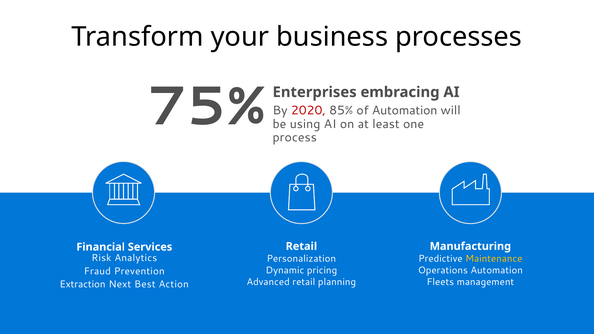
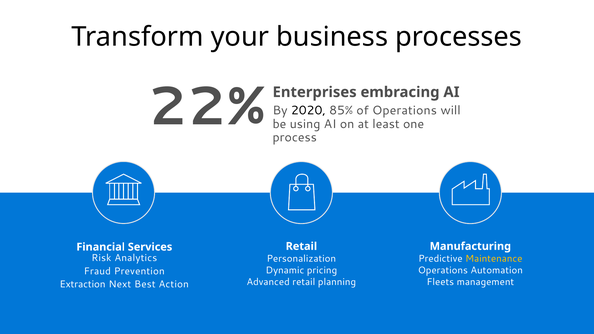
75%: 75% -> 22%
2020 colour: red -> black
of Automation: Automation -> Operations
